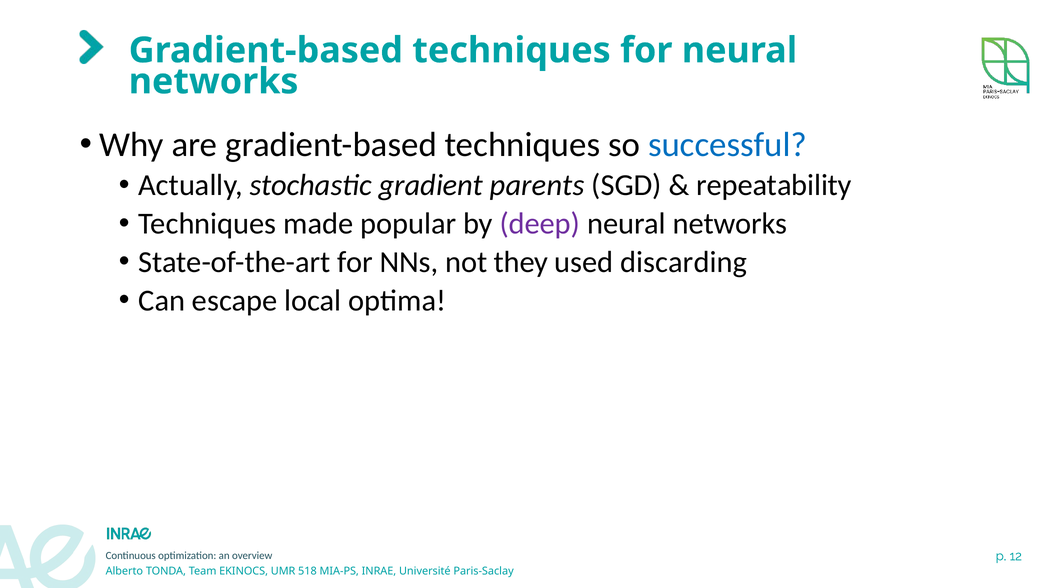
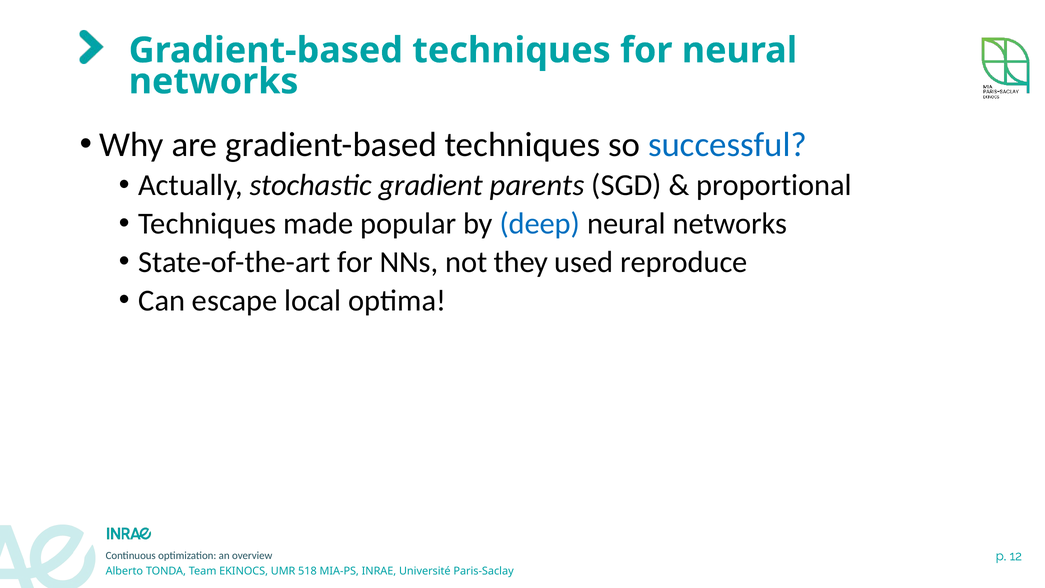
repeatability: repeatability -> proportional
deep colour: purple -> blue
discarding: discarding -> reproduce
